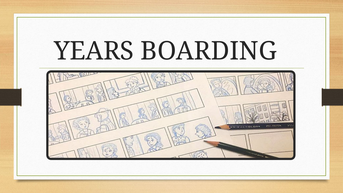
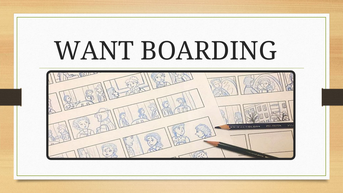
YEARS: YEARS -> WANT
